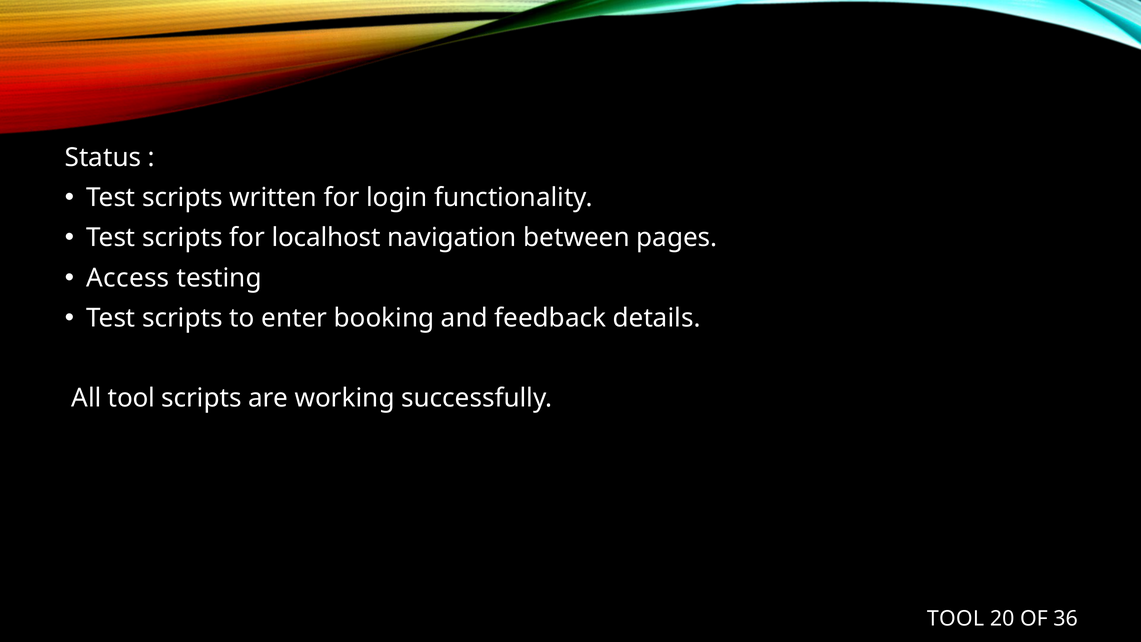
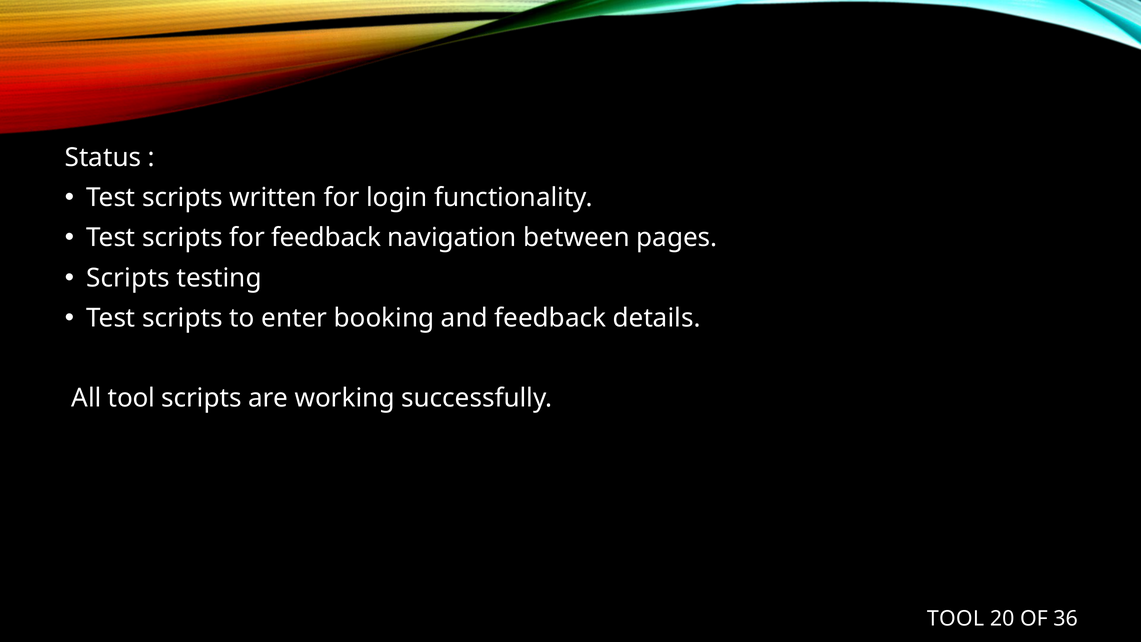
for localhost: localhost -> feedback
Access at (128, 278): Access -> Scripts
